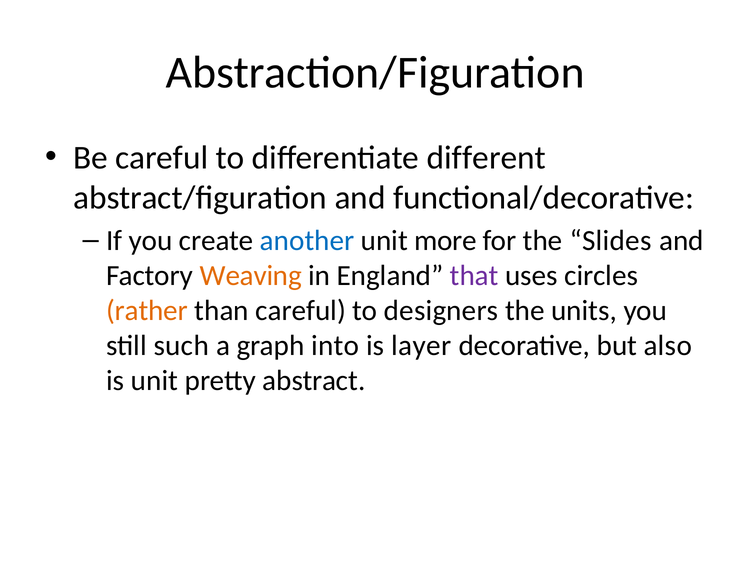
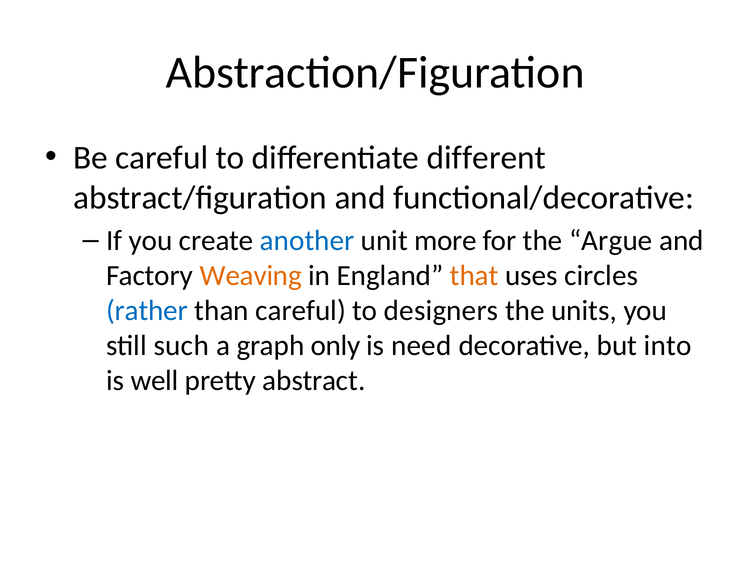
Slides: Slides -> Argue
that colour: purple -> orange
rather colour: orange -> blue
into: into -> only
layer: layer -> need
also: also -> into
is unit: unit -> well
